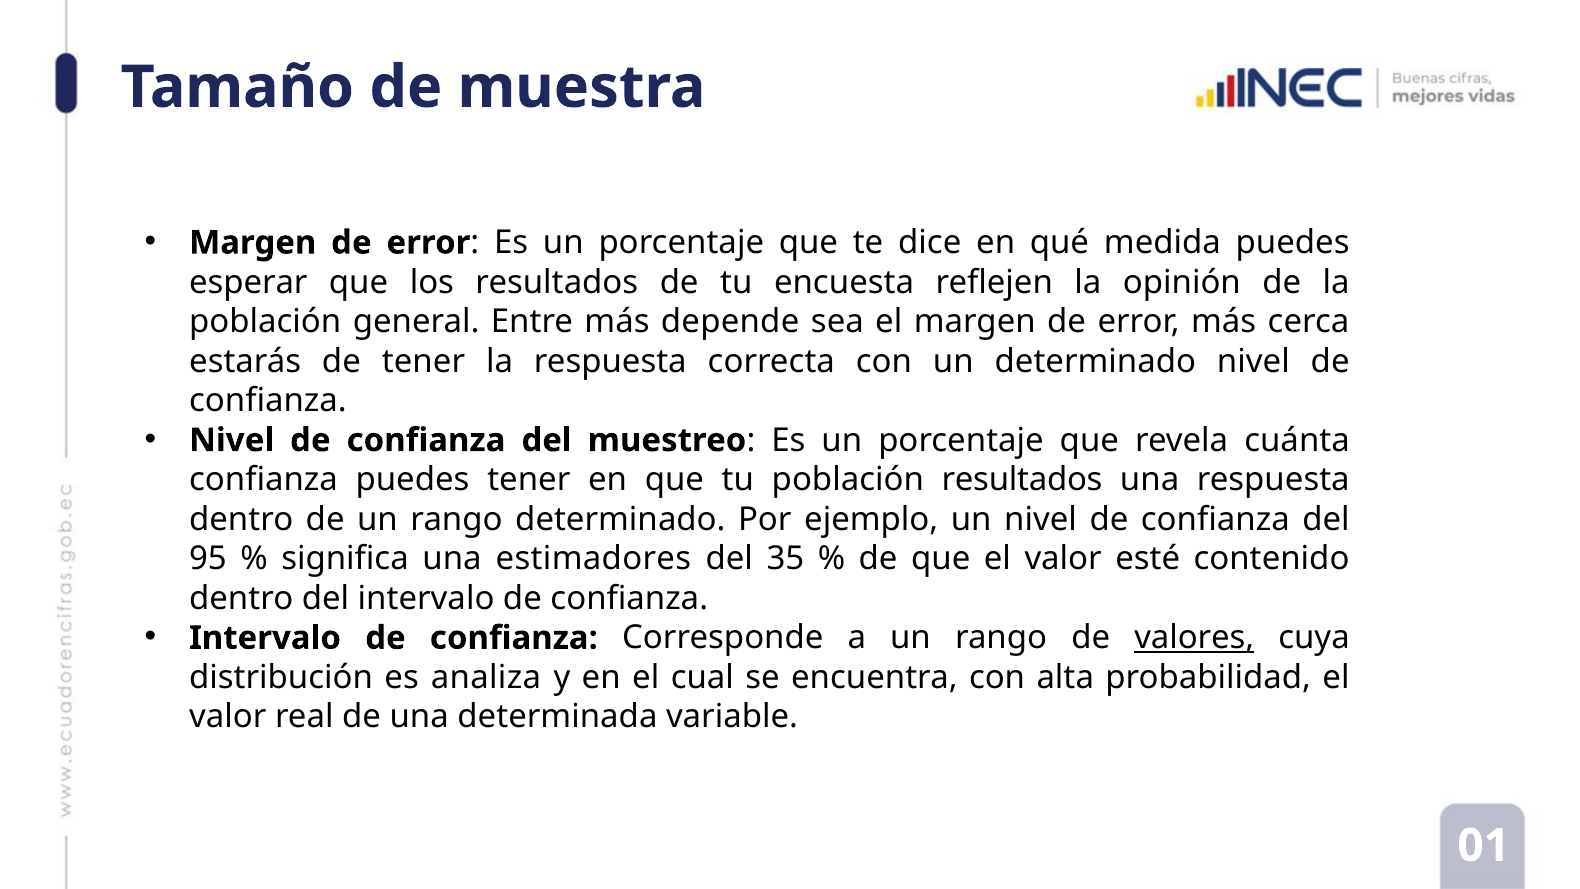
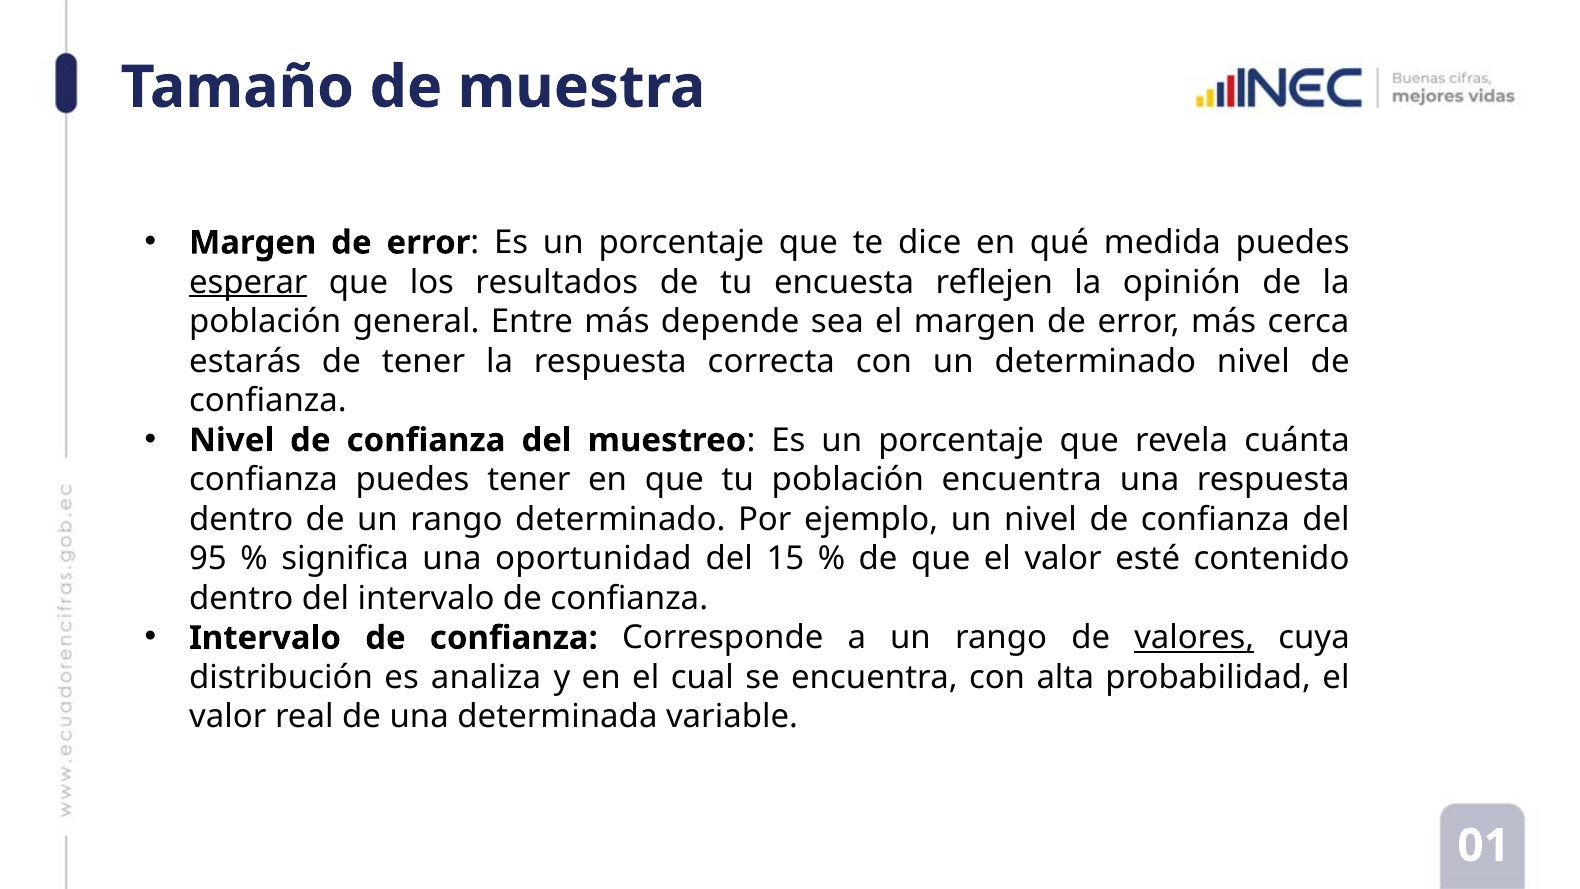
esperar underline: none -> present
población resultados: resultados -> encuentra
estimadores: estimadores -> oportunidad
35: 35 -> 15
